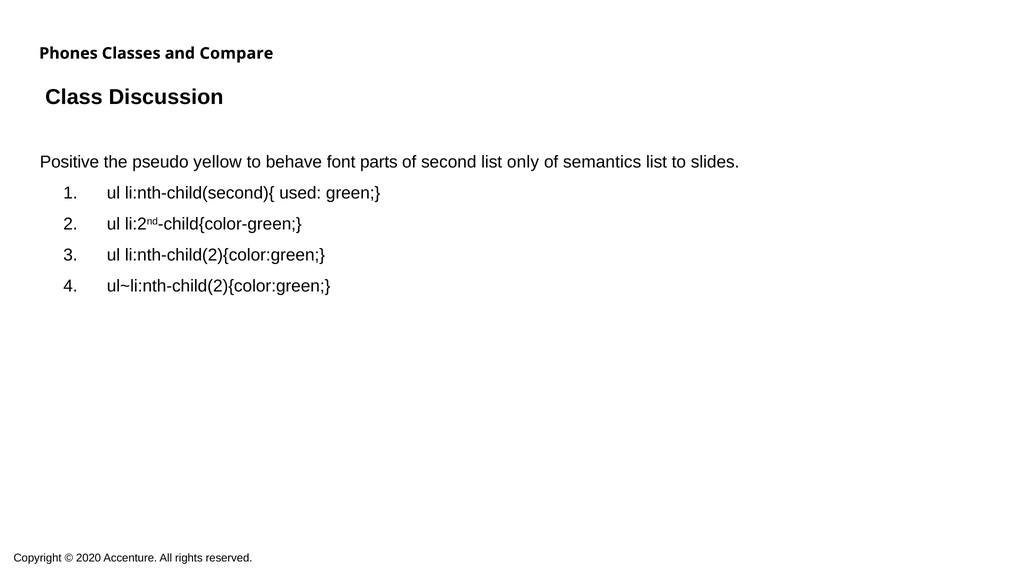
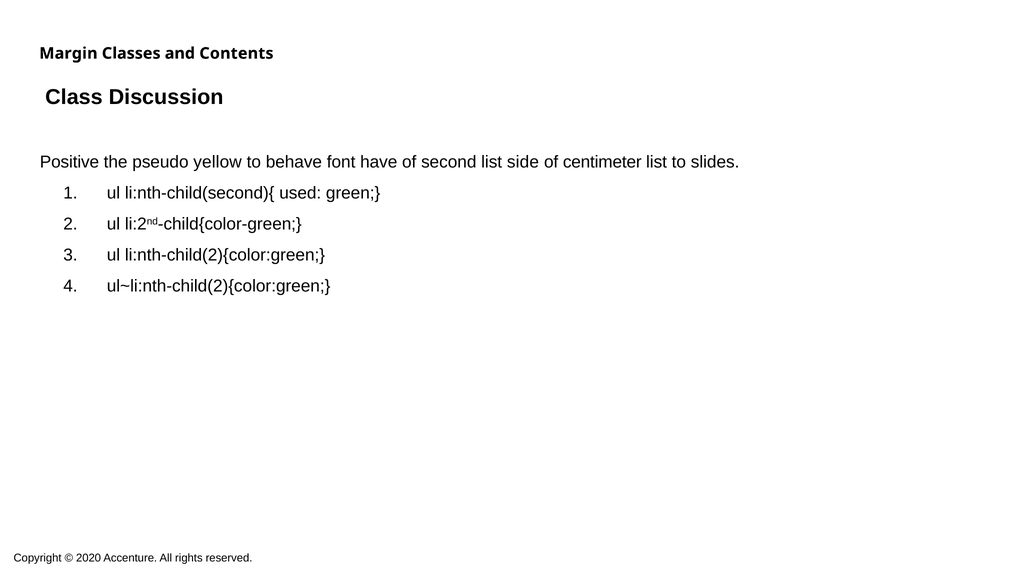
Phones: Phones -> Margin
Compare: Compare -> Contents
parts: parts -> have
only: only -> side
semantics: semantics -> centimeter
